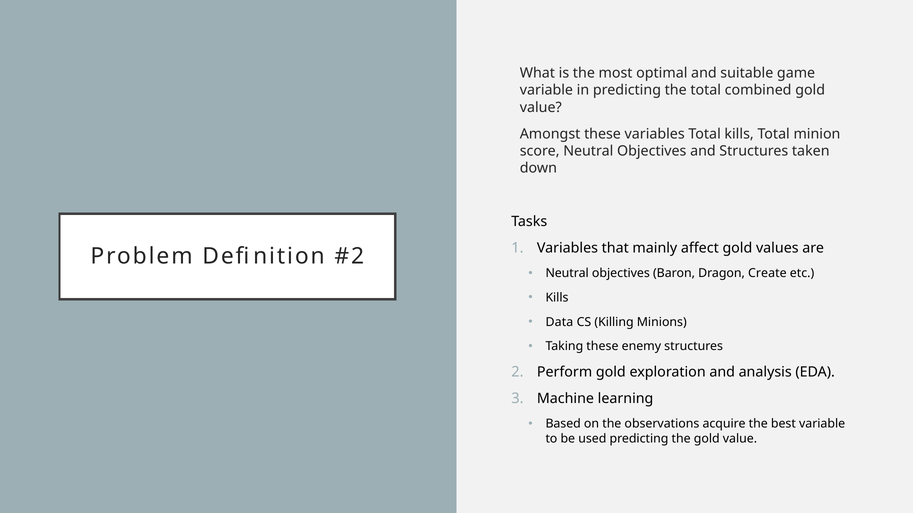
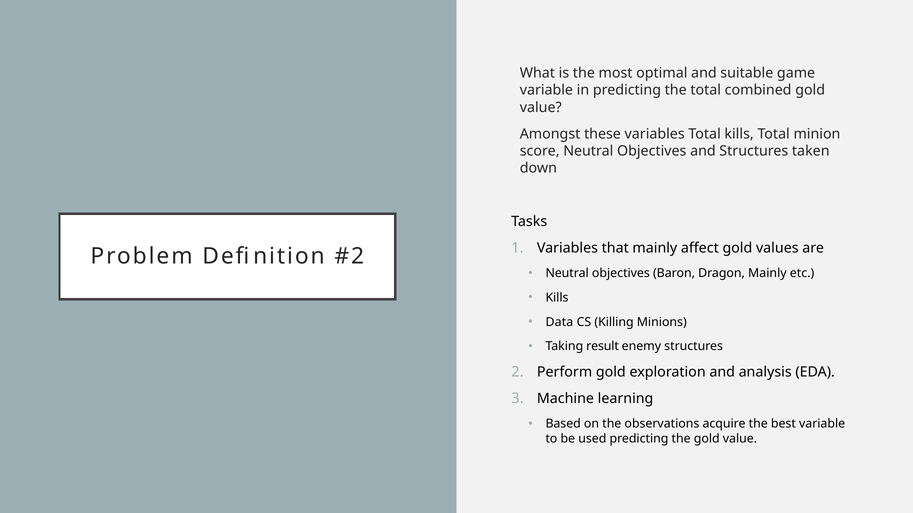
Dragon Create: Create -> Mainly
Taking these: these -> result
